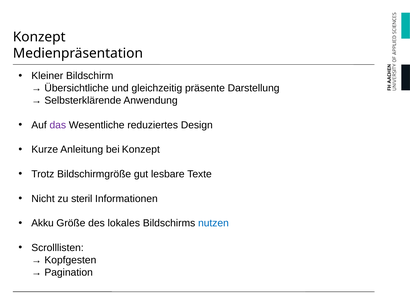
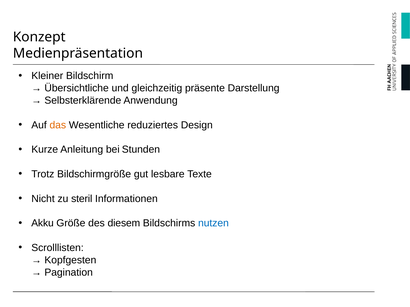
das colour: purple -> orange
bei Konzept: Konzept -> Stunden
lokales: lokales -> diesem
